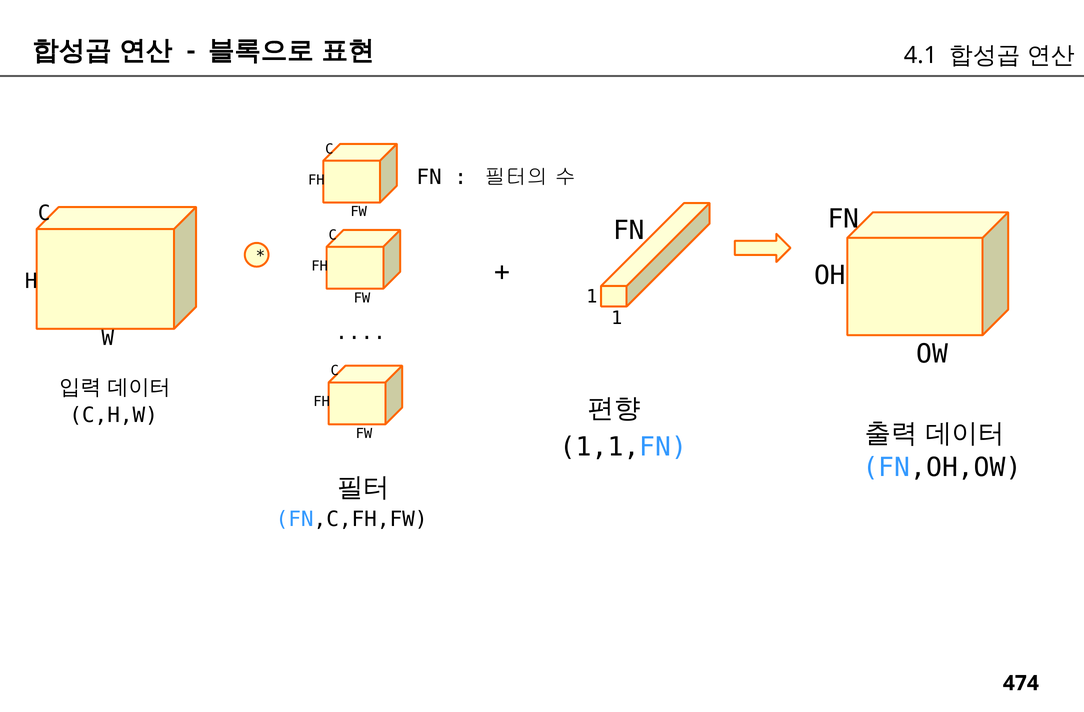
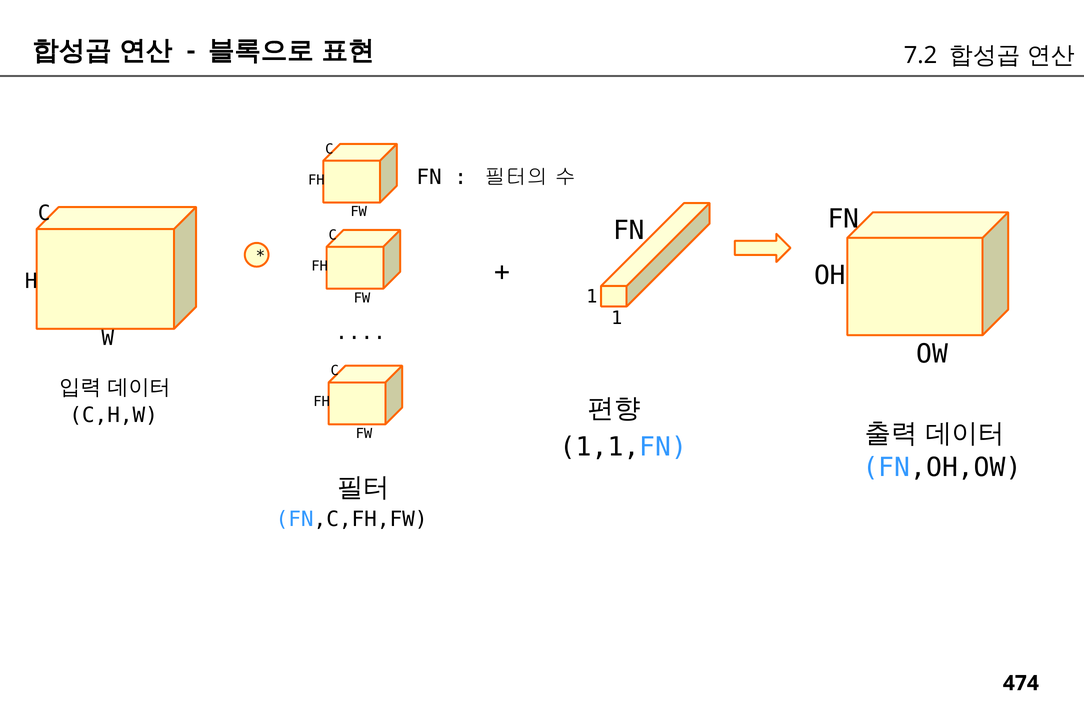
4.1: 4.1 -> 7.2
